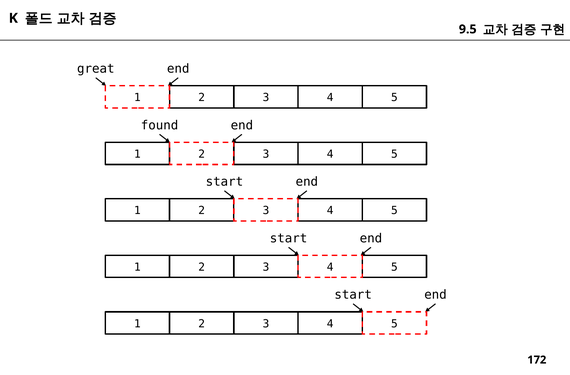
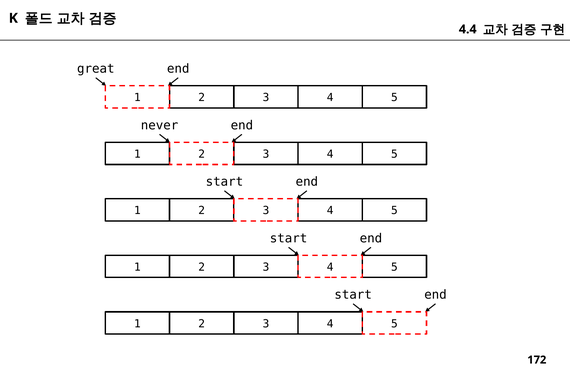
9.5: 9.5 -> 4.4
found: found -> never
